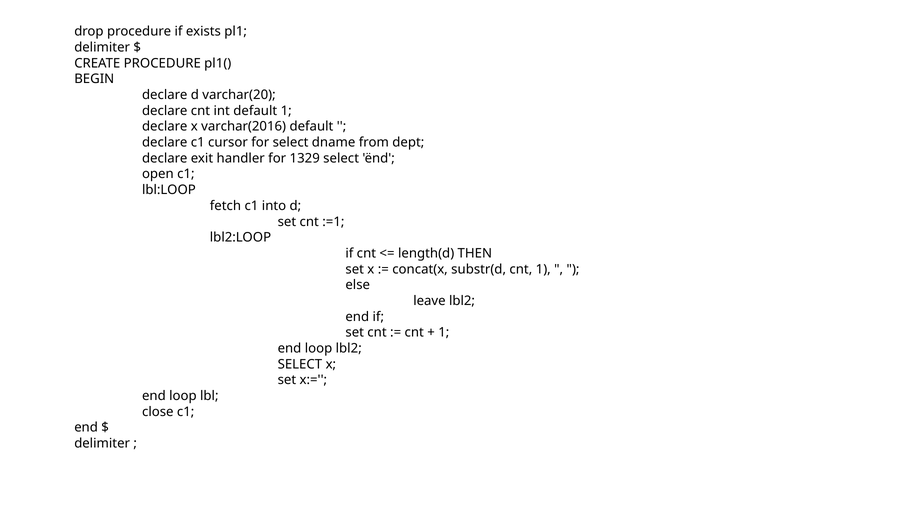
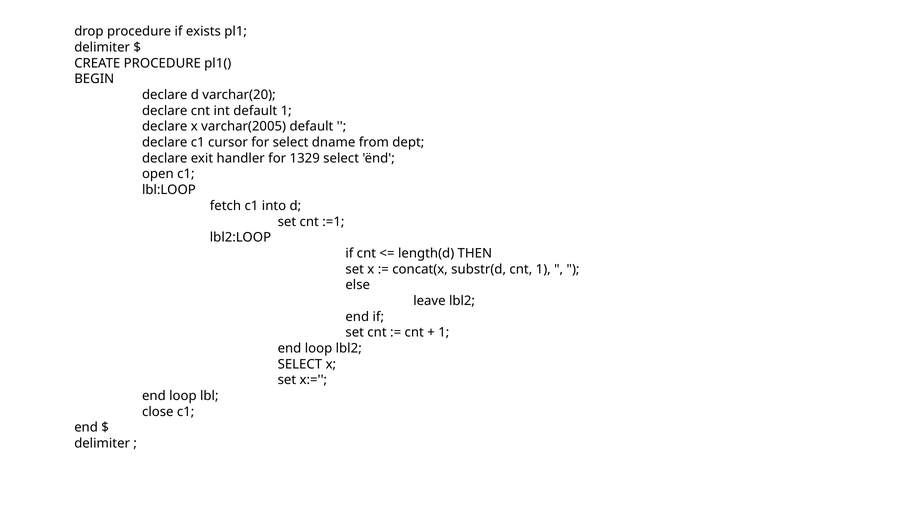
varchar(2016: varchar(2016 -> varchar(2005
